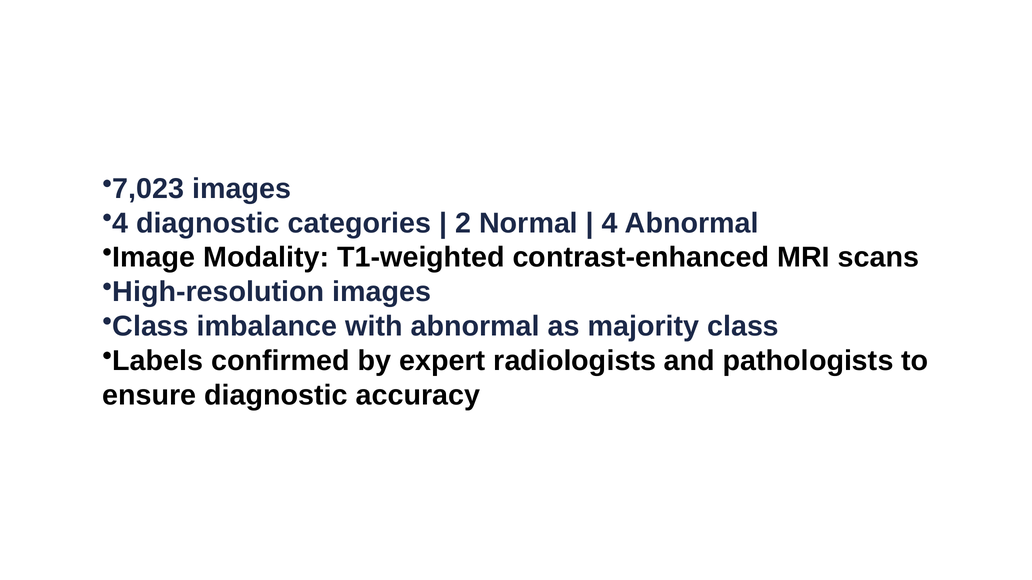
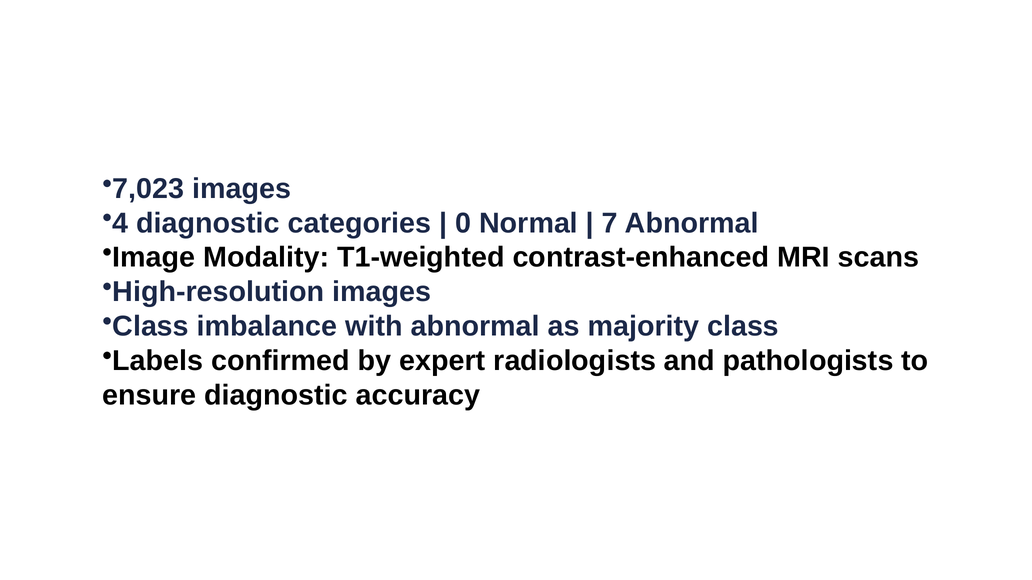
2: 2 -> 0
4: 4 -> 7
